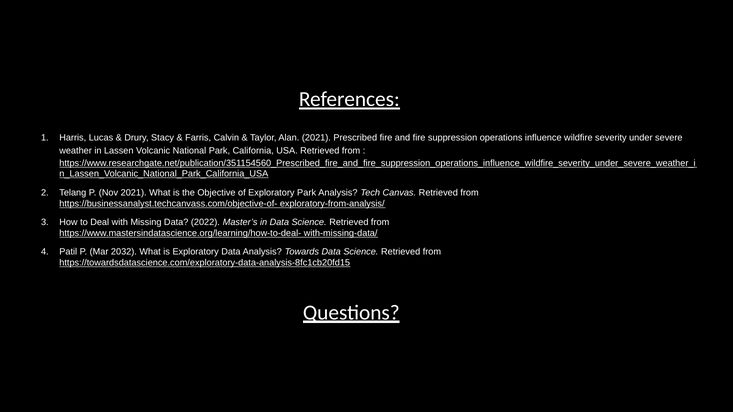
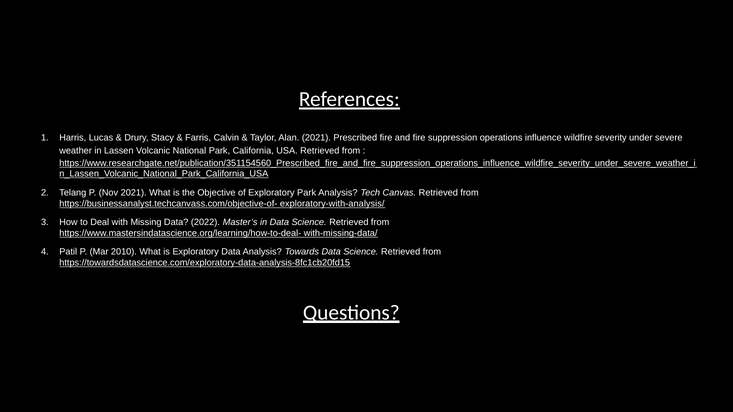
exploratory-from-analysis/: exploratory-from-analysis/ -> exploratory-with-analysis/
2032: 2032 -> 2010
